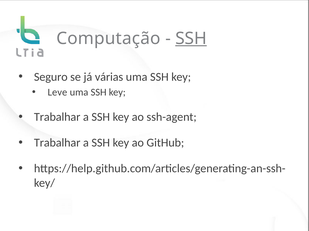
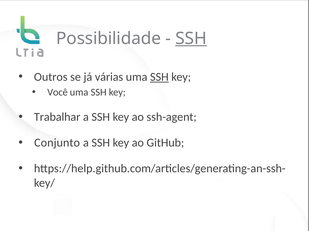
Computação: Computação -> Possibilidade
Seguro: Seguro -> Outros
SSH at (159, 77) underline: none -> present
Leve: Leve -> Você
Trabalhar at (57, 143): Trabalhar -> Conjunto
